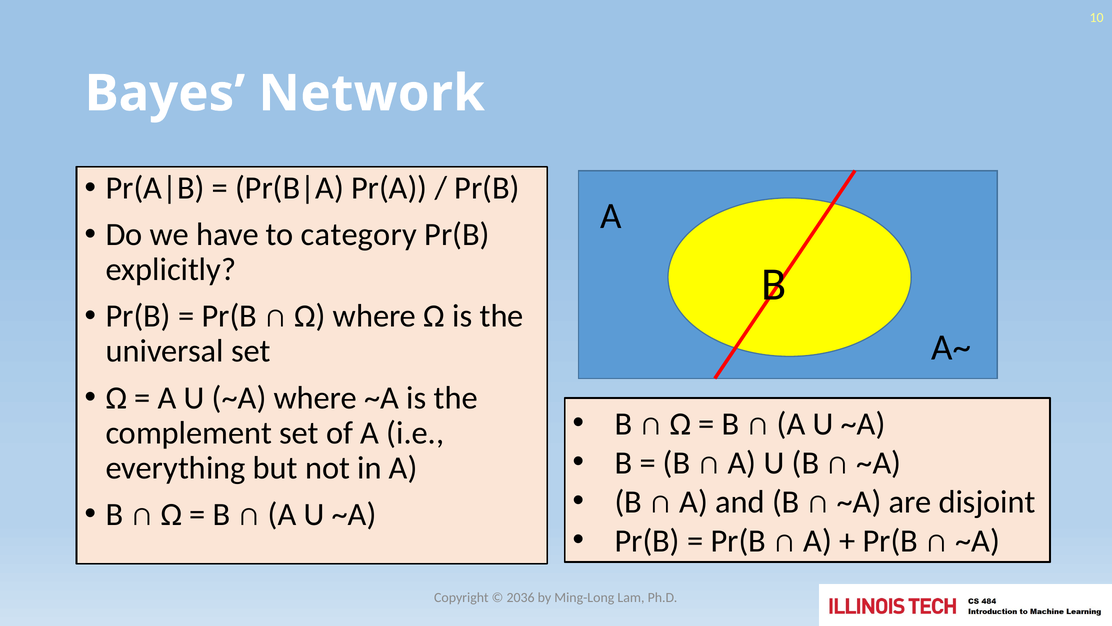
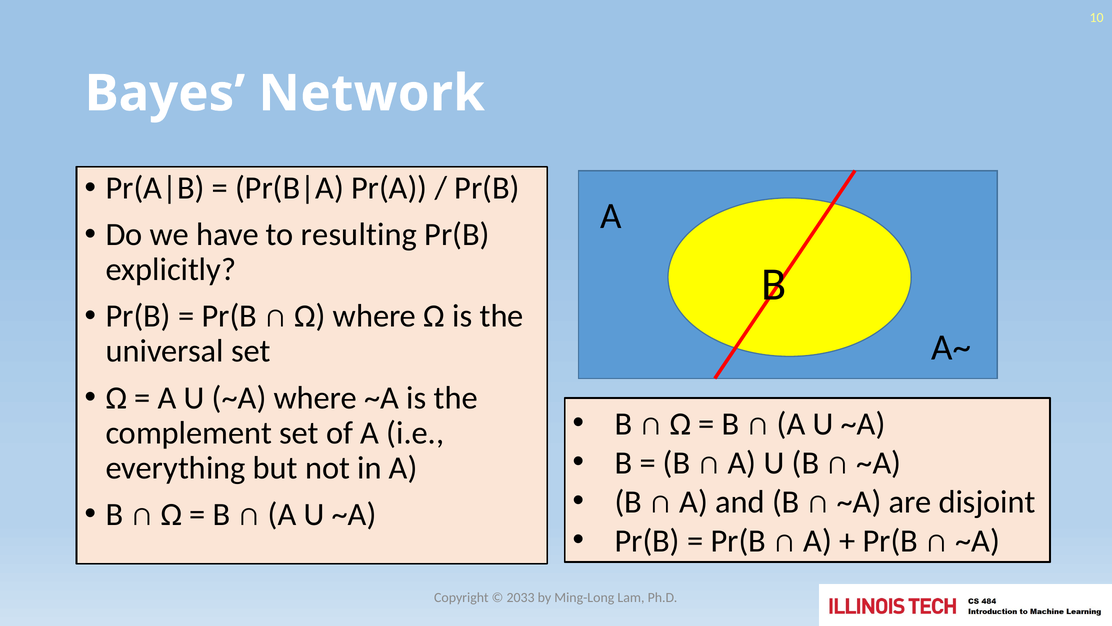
category: category -> resulting
2036: 2036 -> 2033
